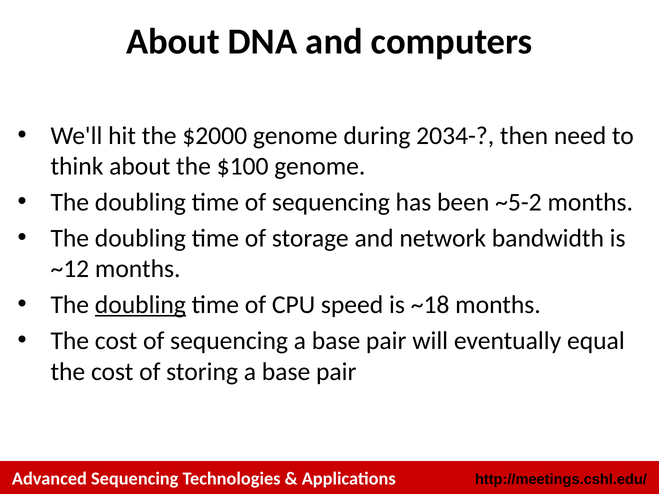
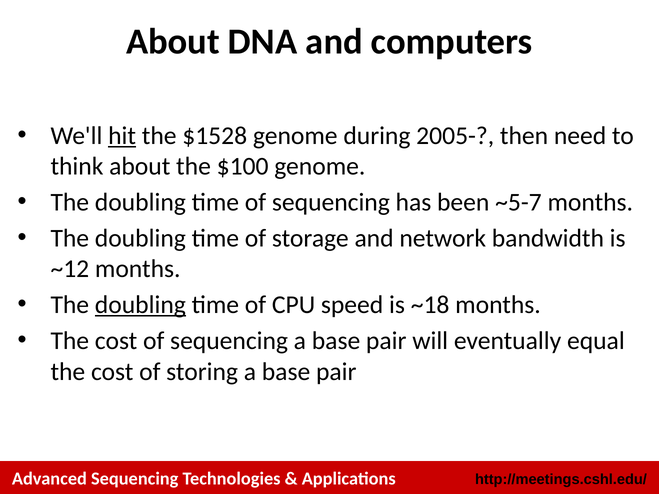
hit underline: none -> present
$2000: $2000 -> $1528
2034-: 2034- -> 2005-
~5-2: ~5-2 -> ~5-7
